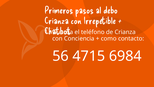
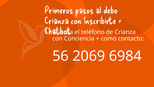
Irrepetible: Irrepetible -> Inscribirte
4715: 4715 -> 2069
